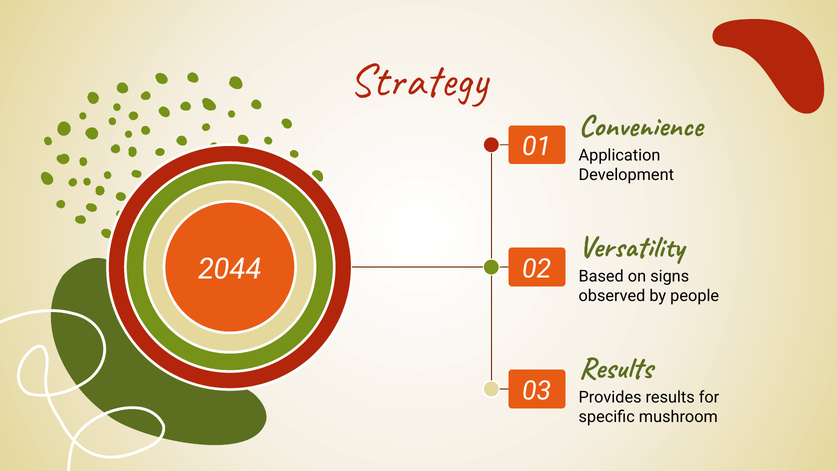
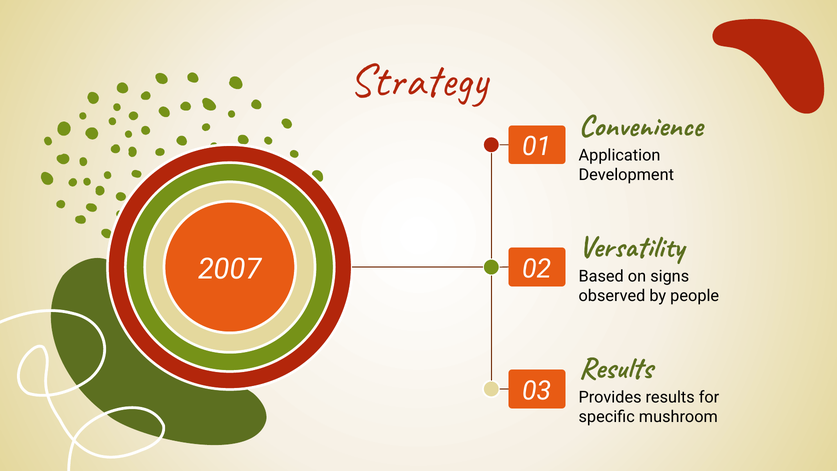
2044: 2044 -> 2007
